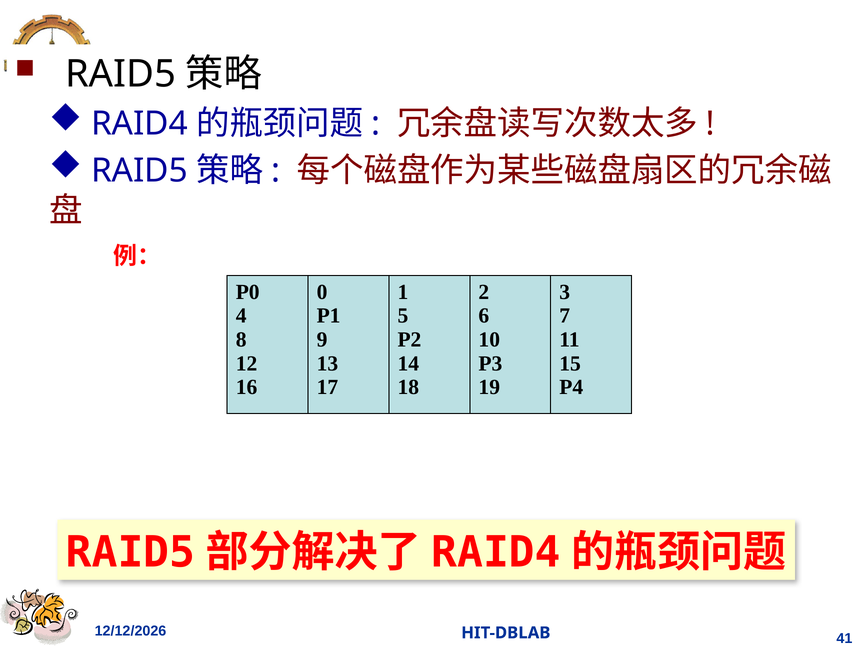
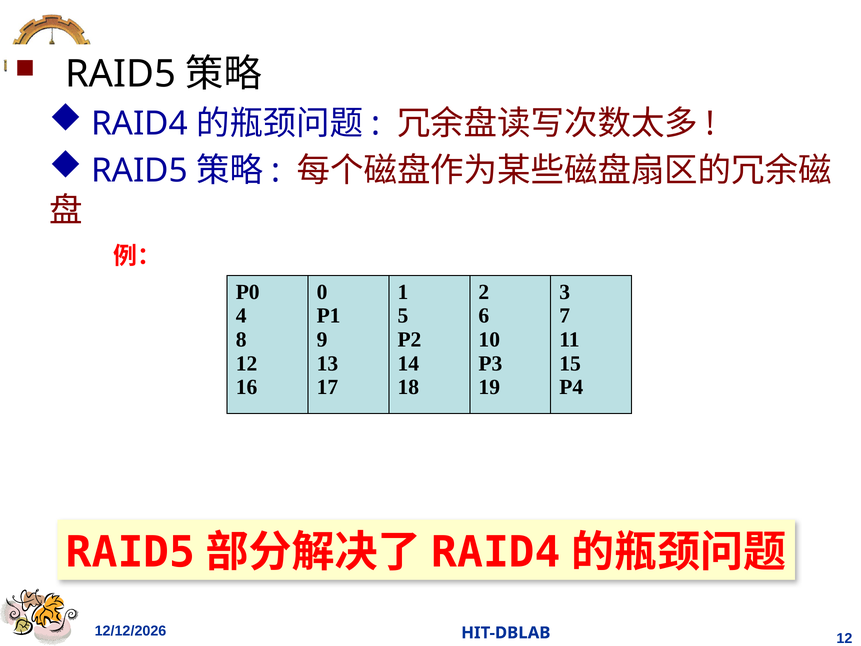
HIT-DBLAB 41: 41 -> 12
